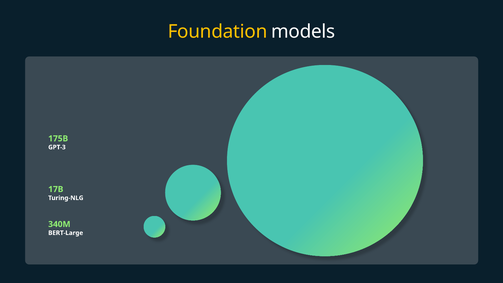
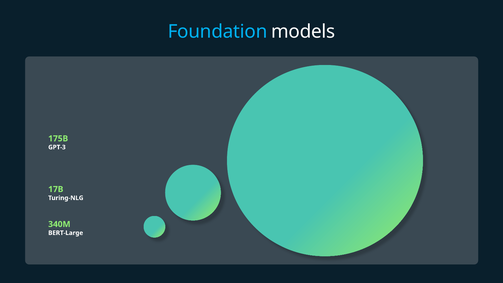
Foundation colour: yellow -> light blue
